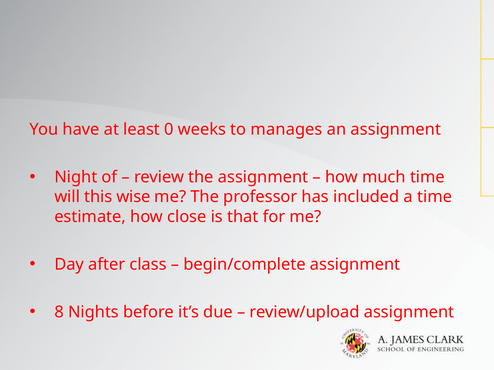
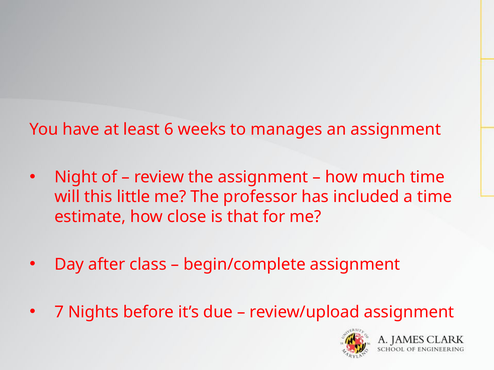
0: 0 -> 6
wise: wise -> little
8: 8 -> 7
